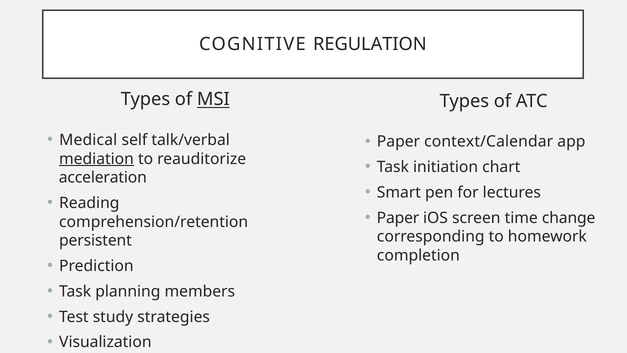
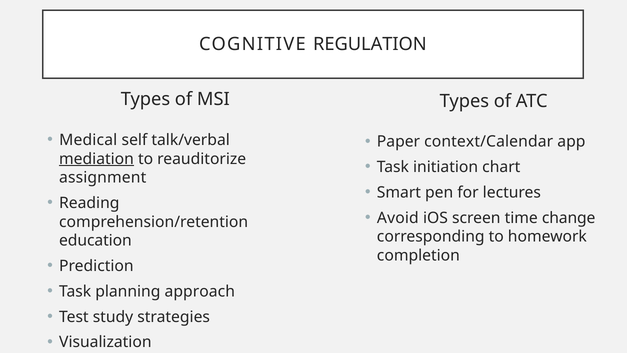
MSI underline: present -> none
acceleration: acceleration -> assignment
Paper at (398, 218): Paper -> Avoid
persistent: persistent -> education
members: members -> approach
